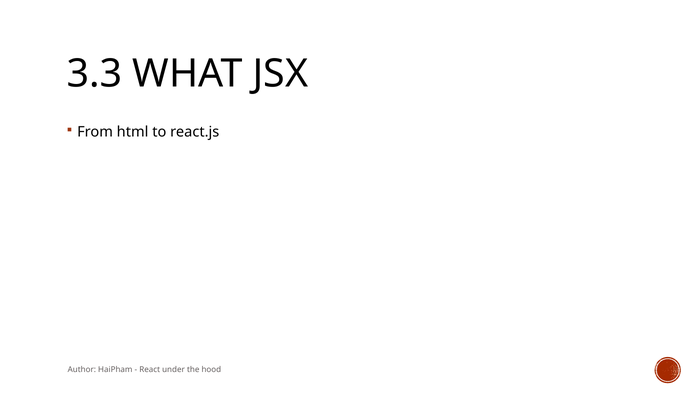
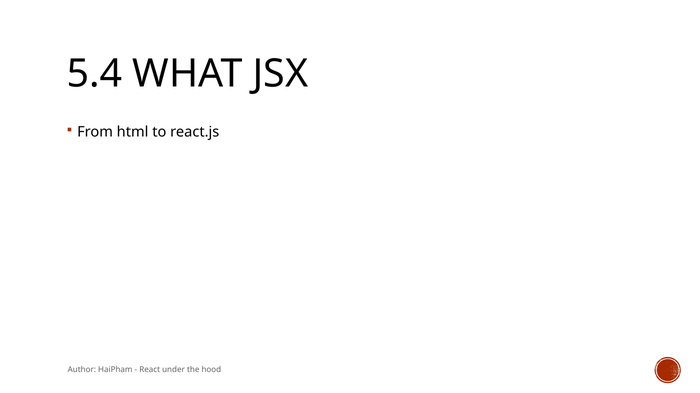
3.3: 3.3 -> 5.4
